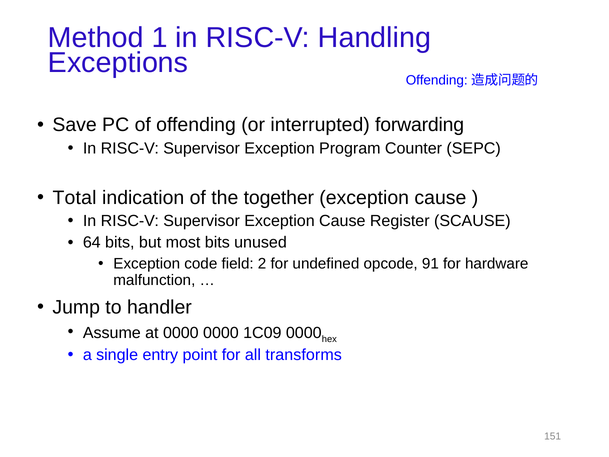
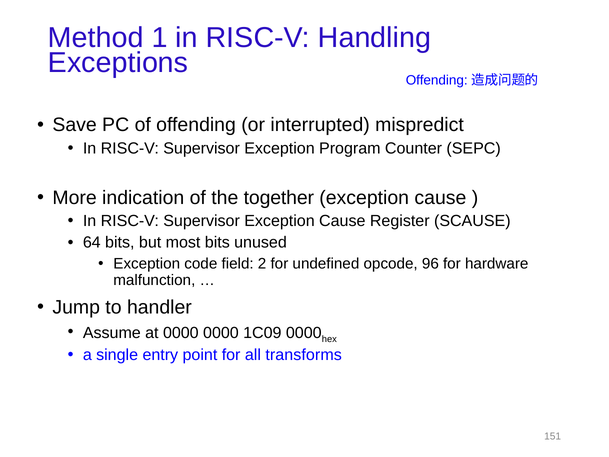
forwarding: forwarding -> mispredict
Total: Total -> More
91: 91 -> 96
